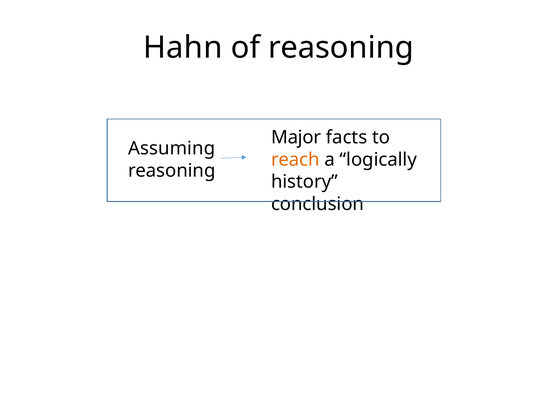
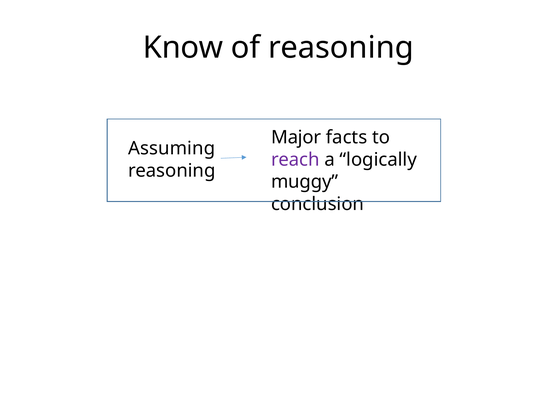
Hahn: Hahn -> Know
reach colour: orange -> purple
history: history -> muggy
